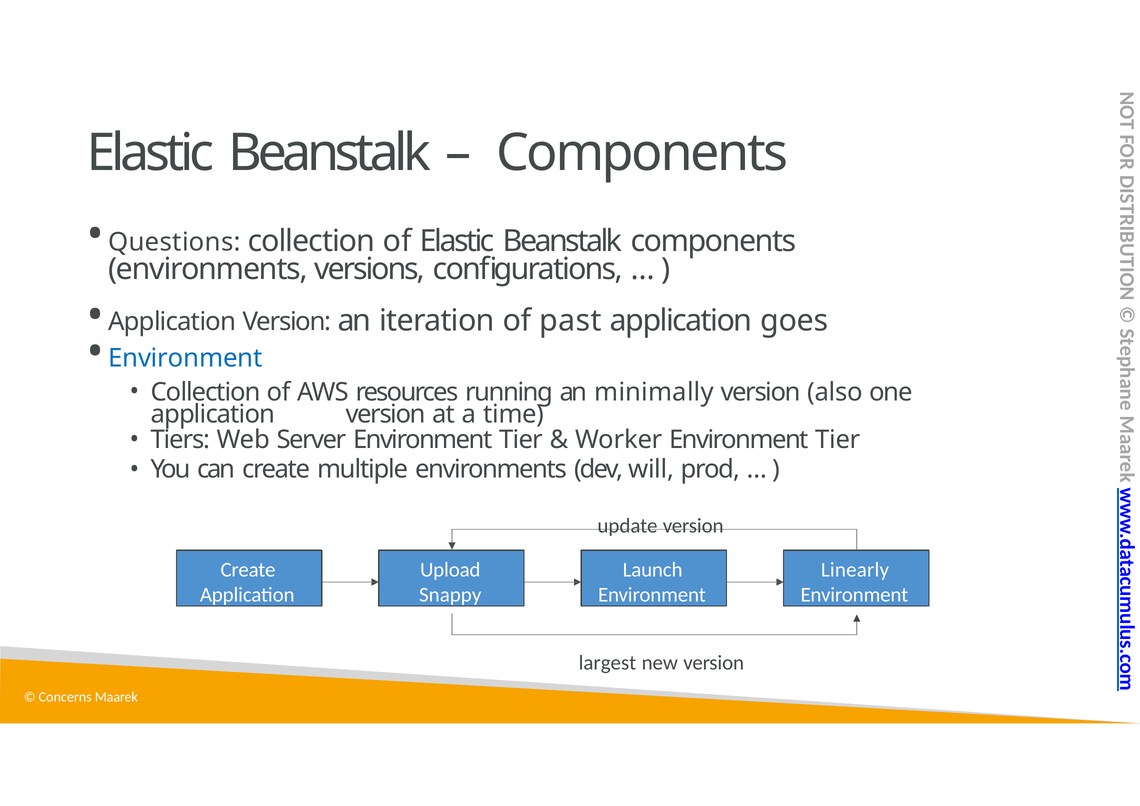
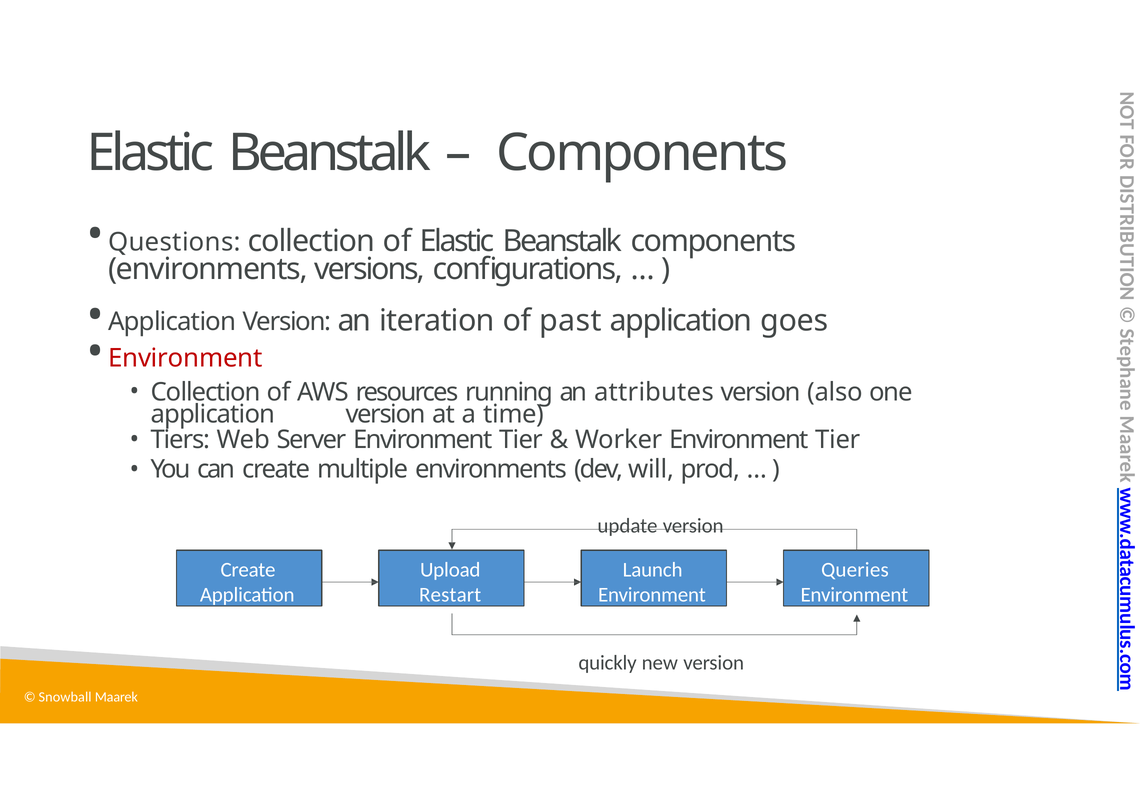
Environment at (185, 358) colour: blue -> red
minimally: minimally -> attributes
Linearly: Linearly -> Queries
Snappy: Snappy -> Restart
largest: largest -> quickly
Concerns: Concerns -> Snowball
